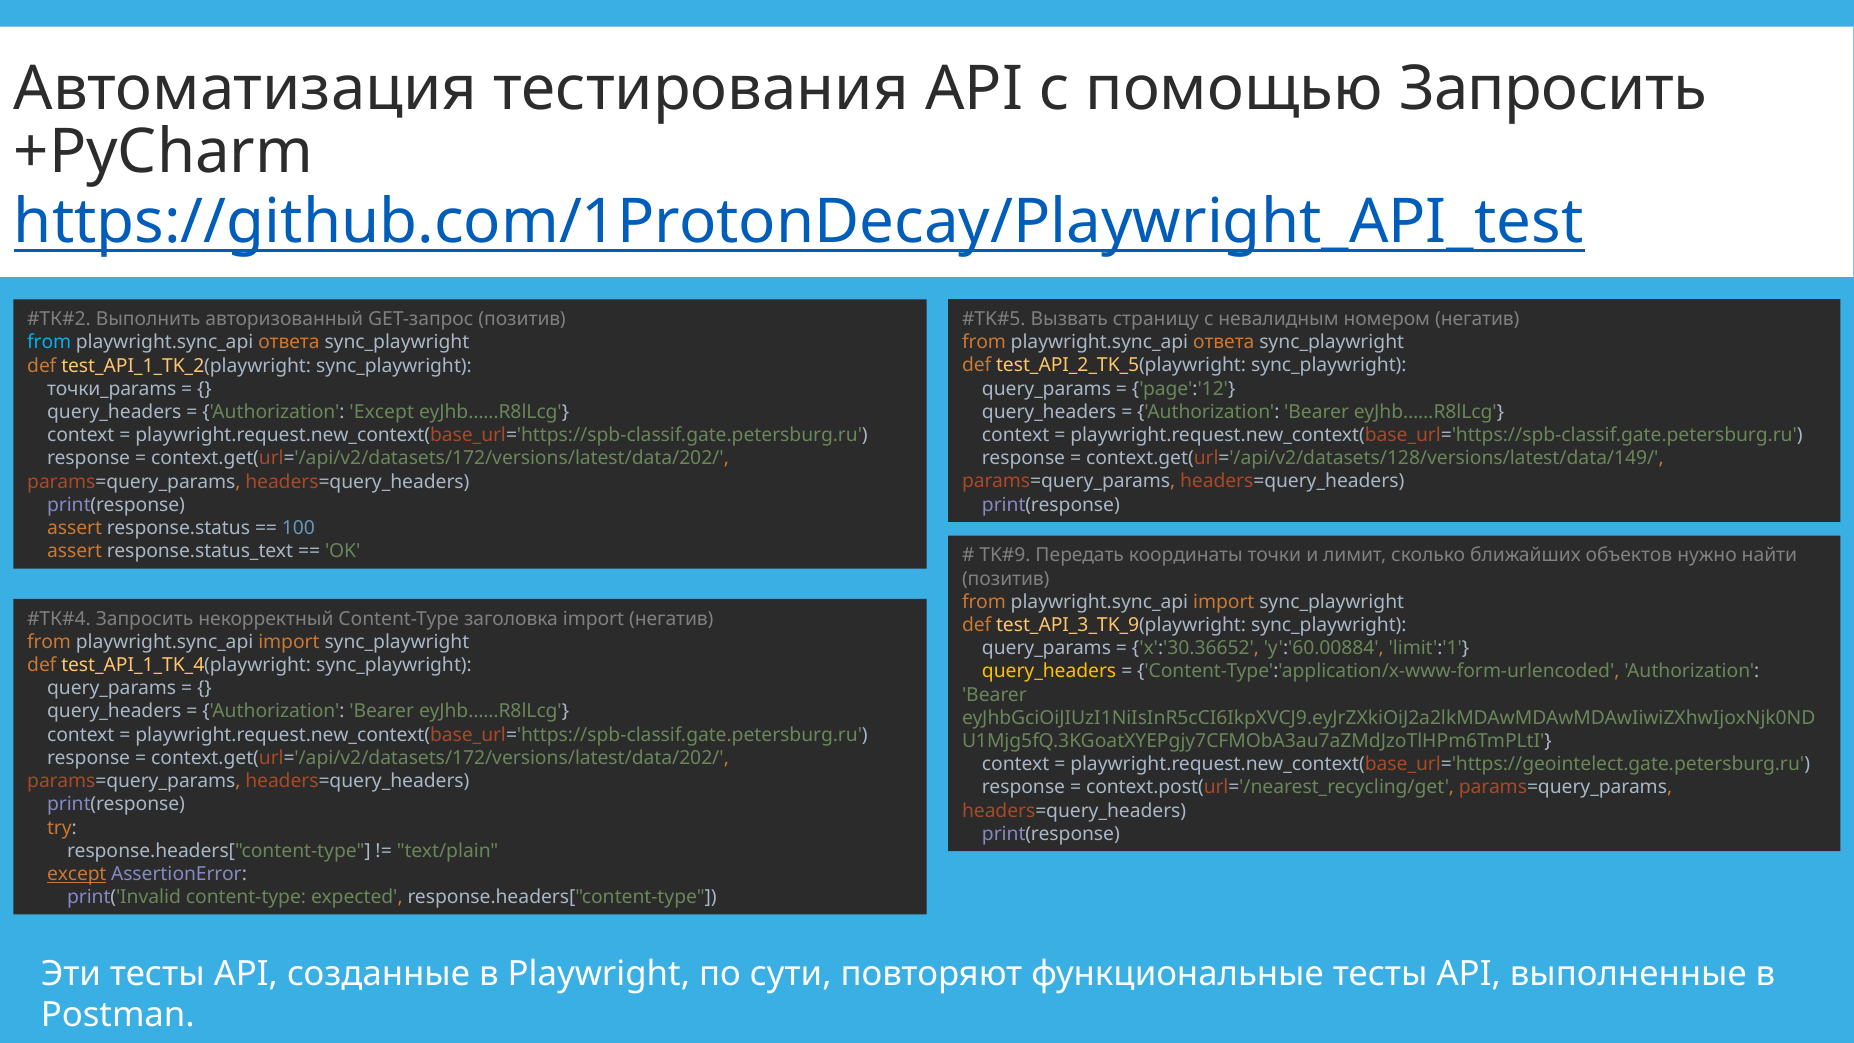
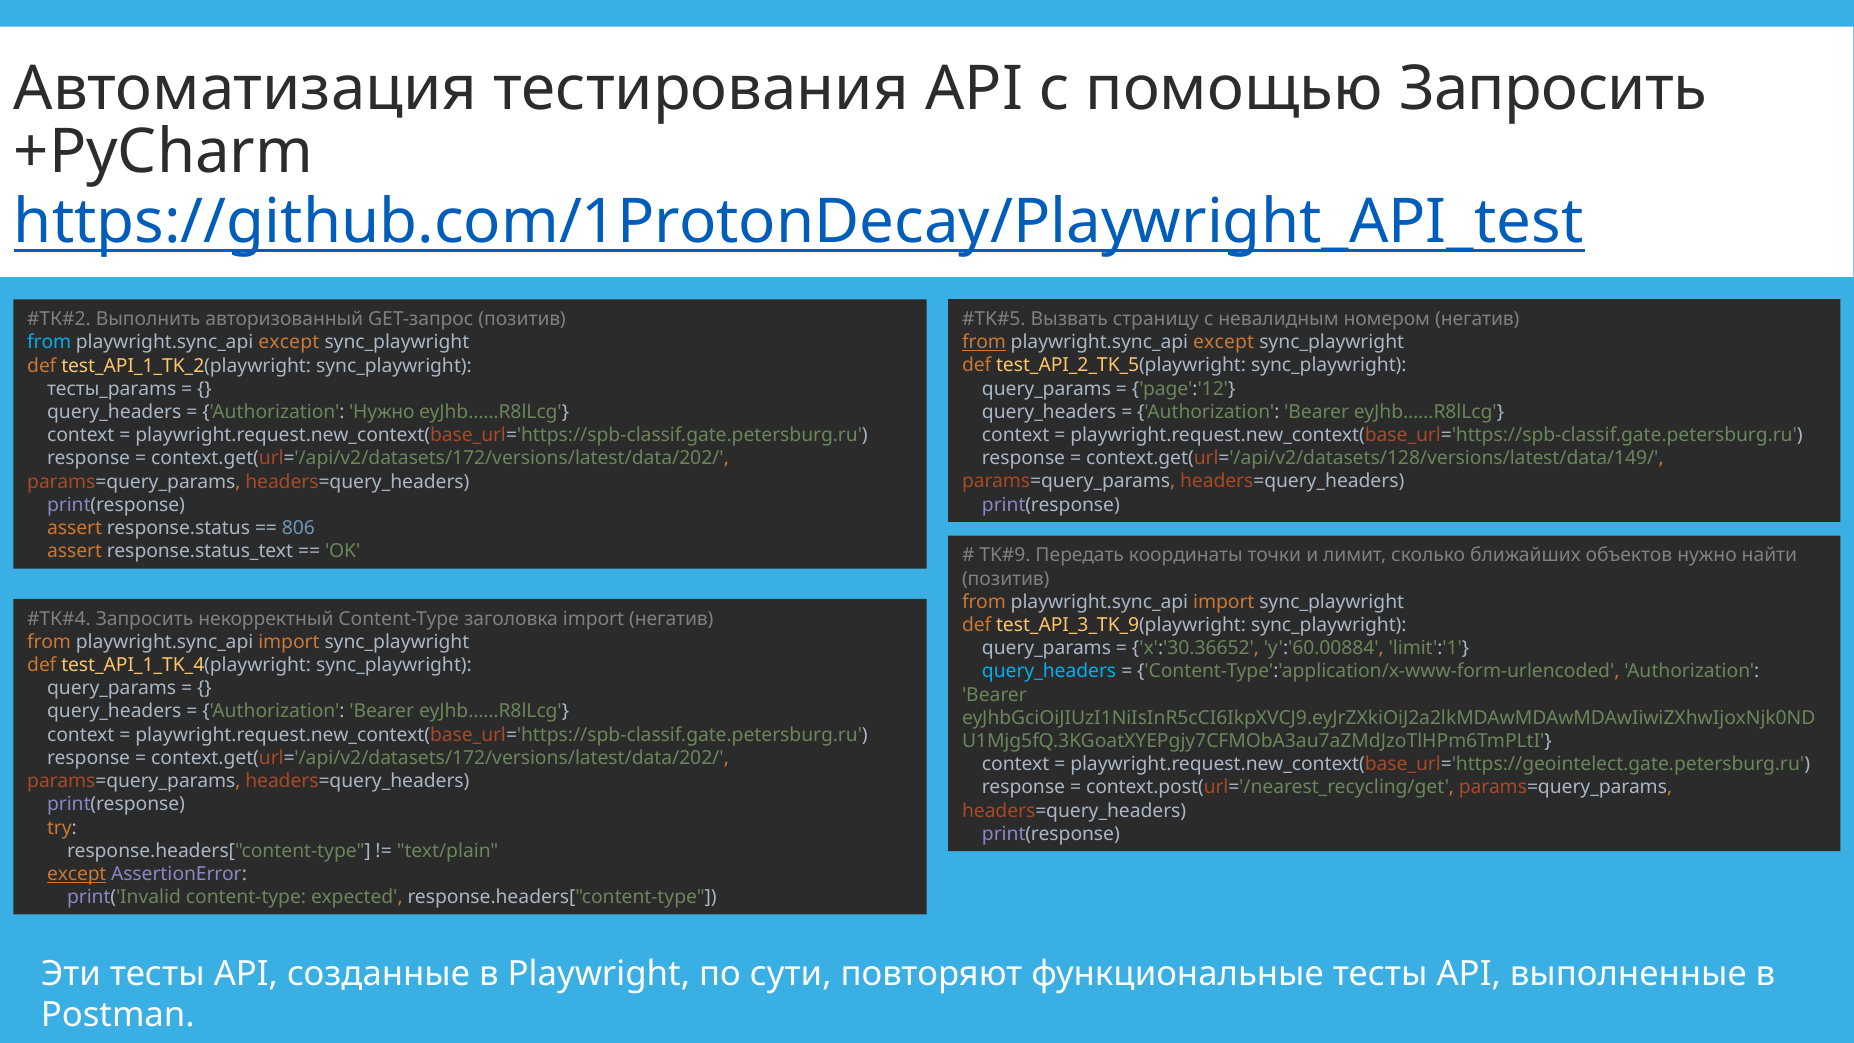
from at (984, 342) underline: none -> present
ответа at (1224, 342): ответа -> except
ответа at (289, 342): ответа -> except
точки_params: точки_params -> тесты_params
Authorization Except: Except -> Нужно
100: 100 -> 806
query_headers at (1049, 671) colour: yellow -> light blue
